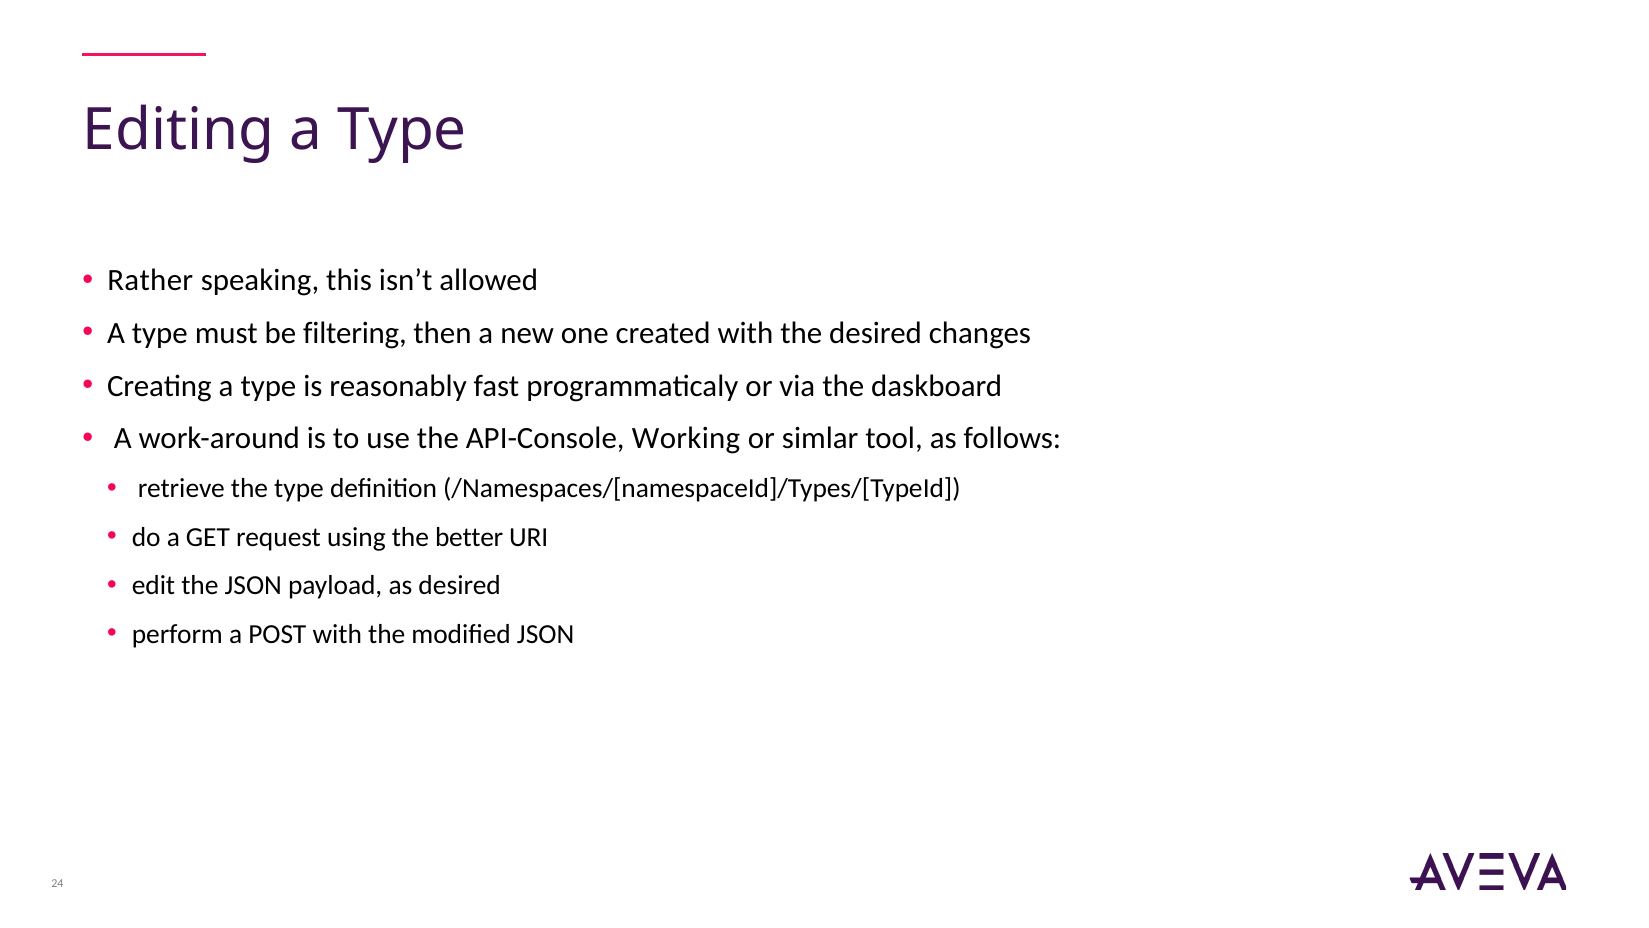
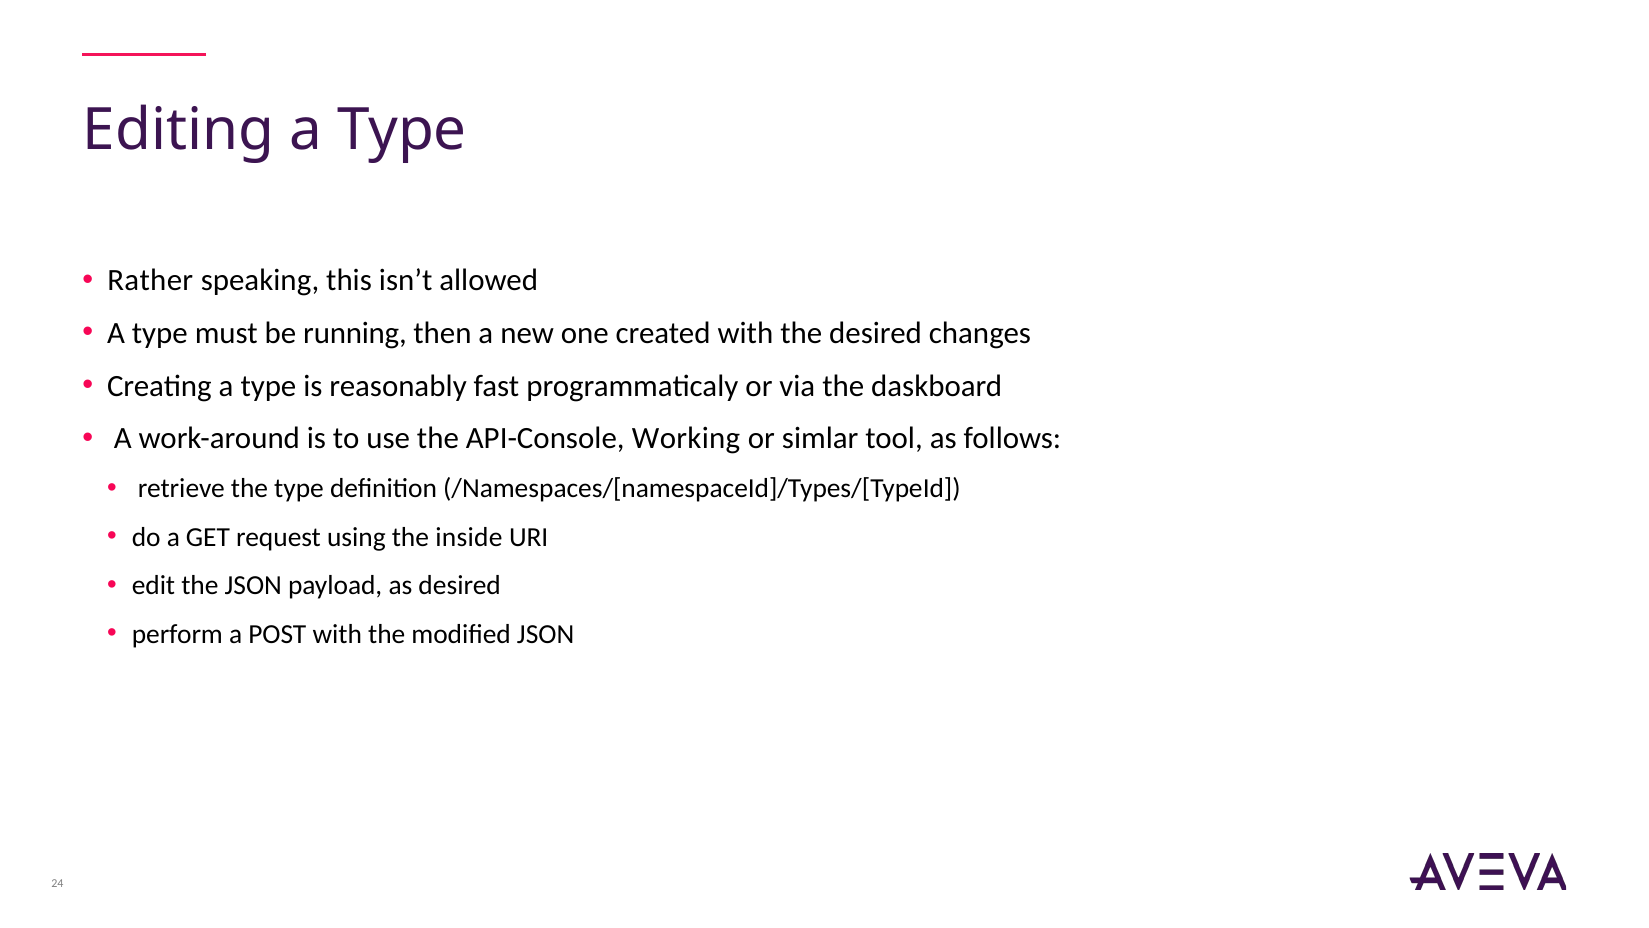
filtering: filtering -> running
better: better -> inside
